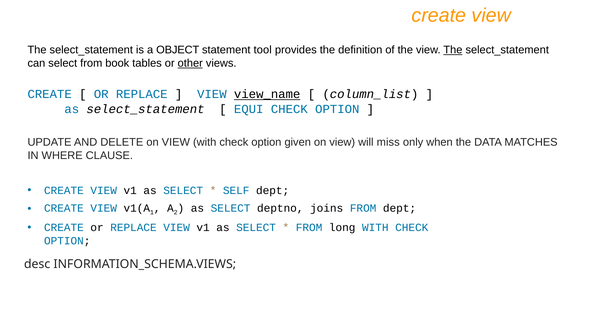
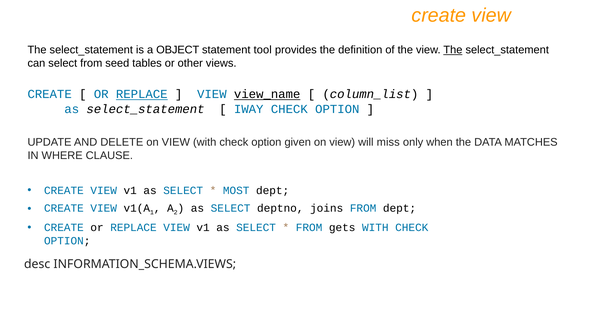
book: book -> seed
other underline: present -> none
REPLACE at (142, 94) underline: none -> present
EQUI: EQUI -> IWAY
SELF: SELF -> MOST
long: long -> gets
